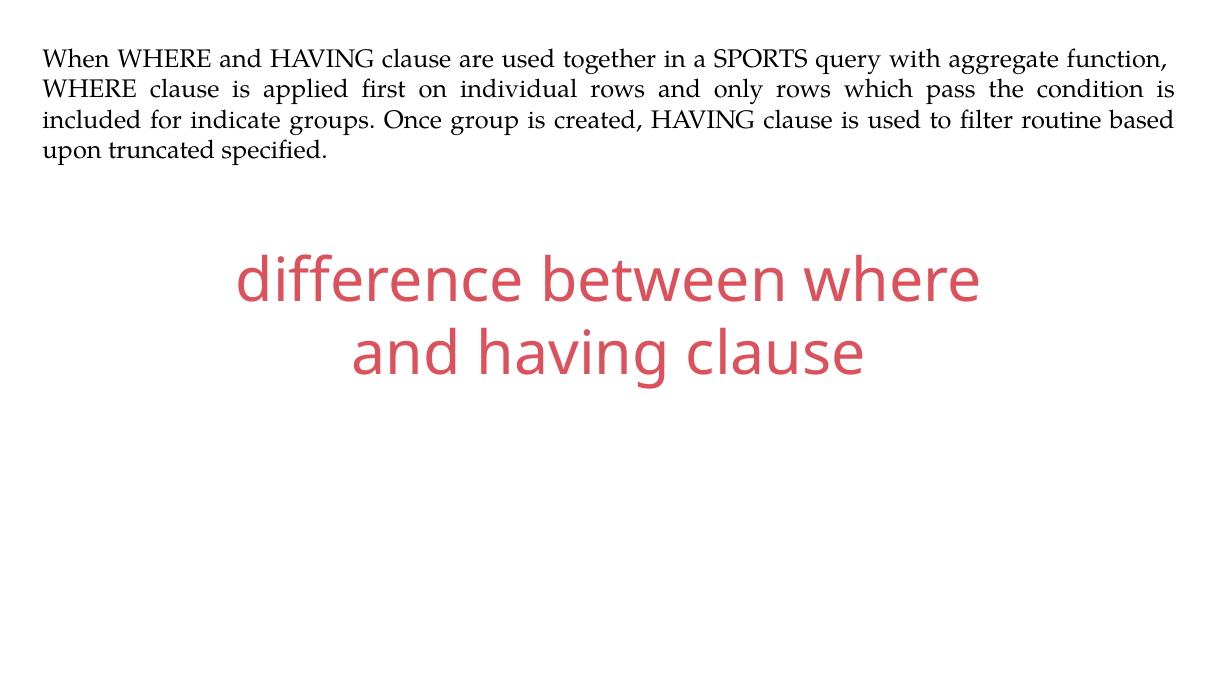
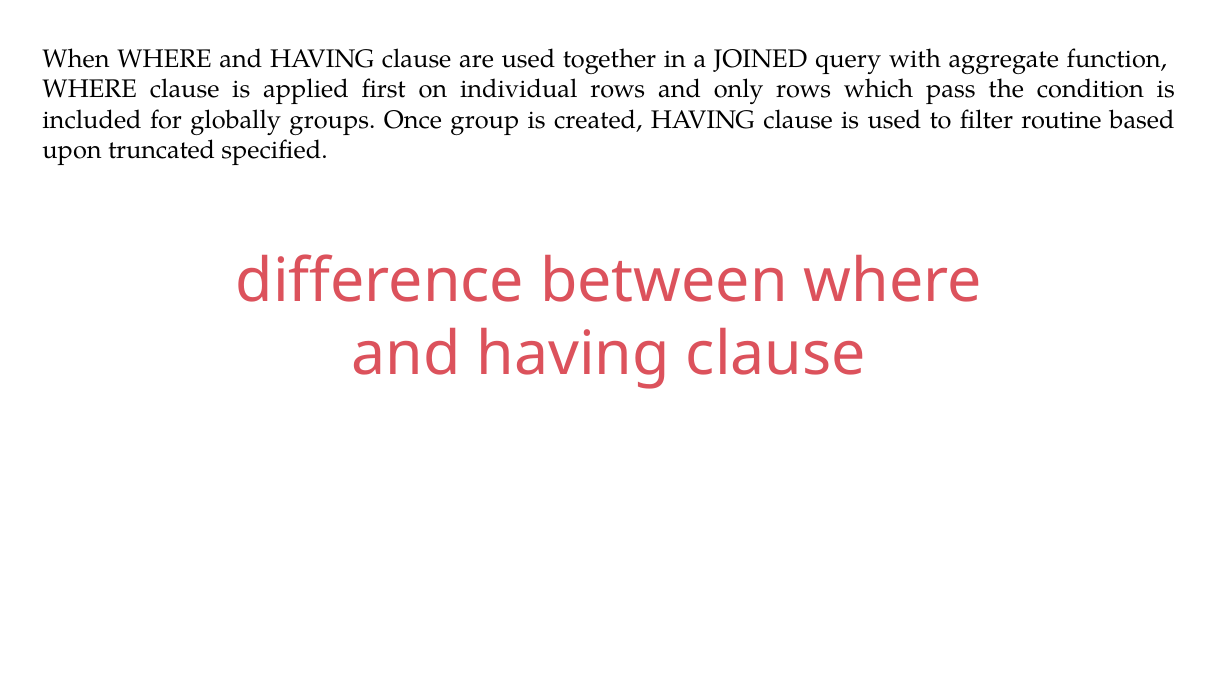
SPORTS: SPORTS -> JOINED
indicate: indicate -> globally
